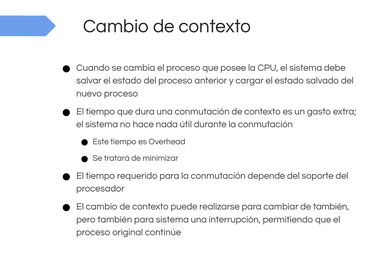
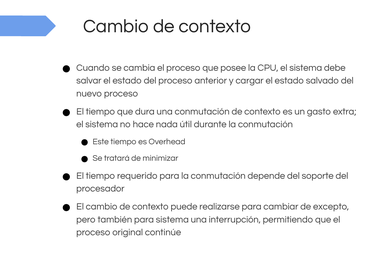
de también: también -> excepto
